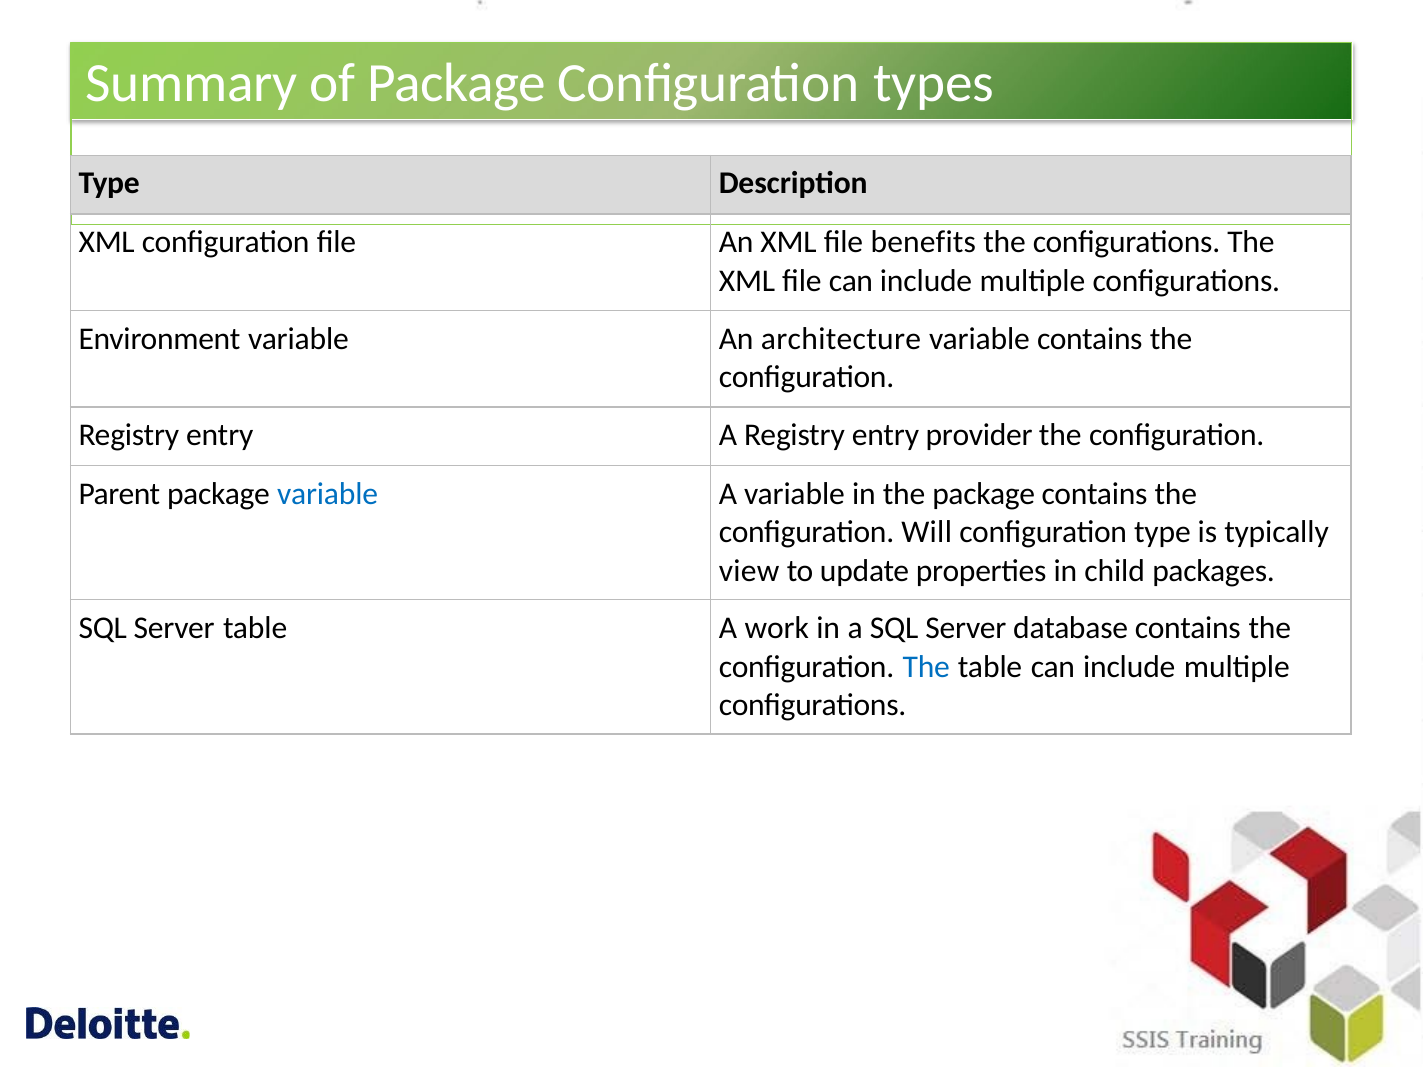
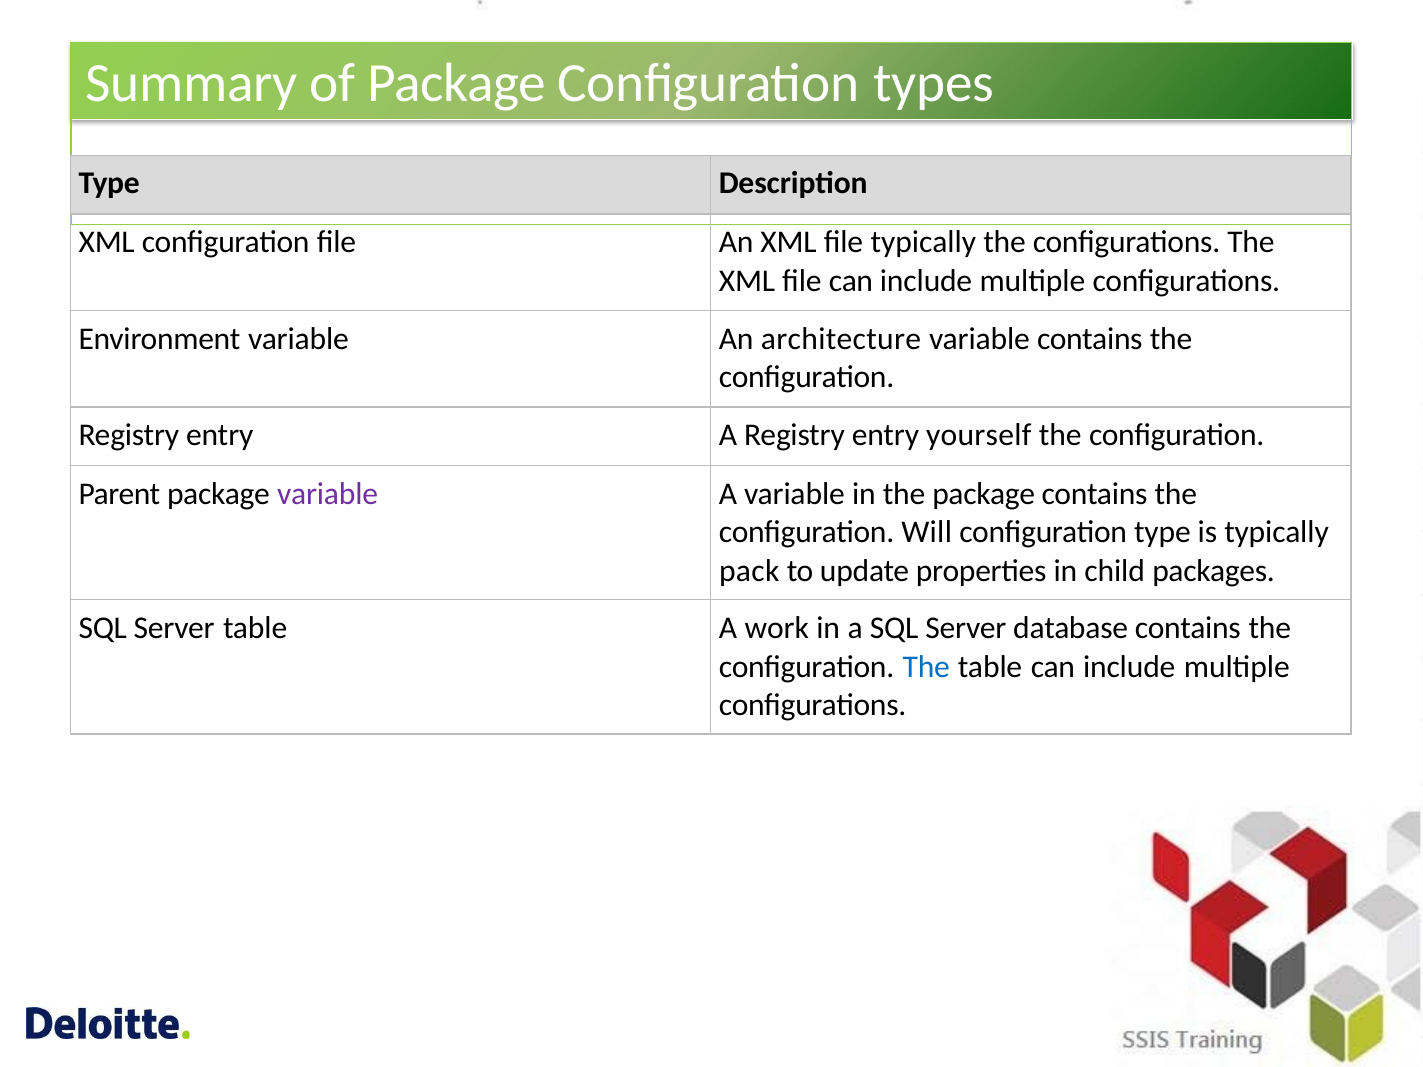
file benefits: benefits -> typically
provider: provider -> yourself
variable at (328, 494) colour: blue -> purple
view: view -> pack
